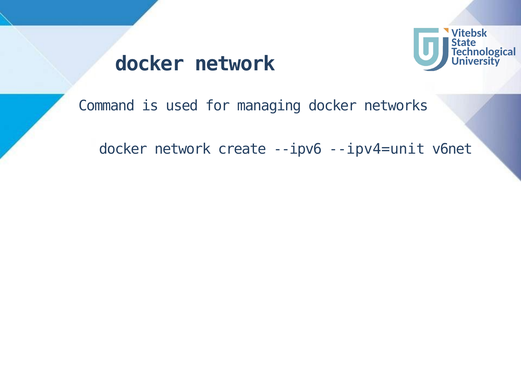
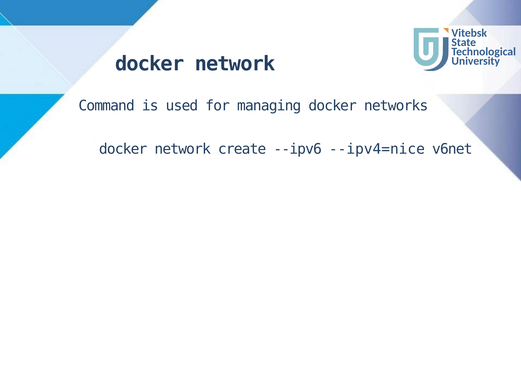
--ipv4=unit: --ipv4=unit -> --ipv4=nice
